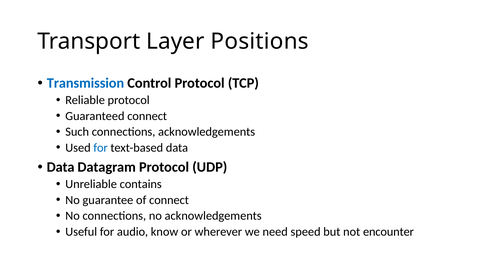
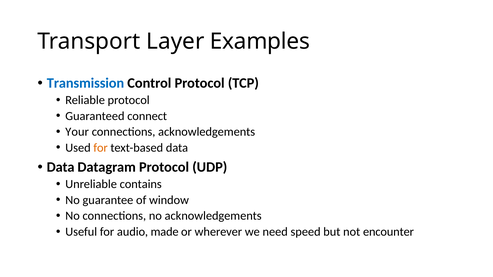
Positions: Positions -> Examples
Such: Such -> Your
for at (101, 148) colour: blue -> orange
of connect: connect -> window
know: know -> made
